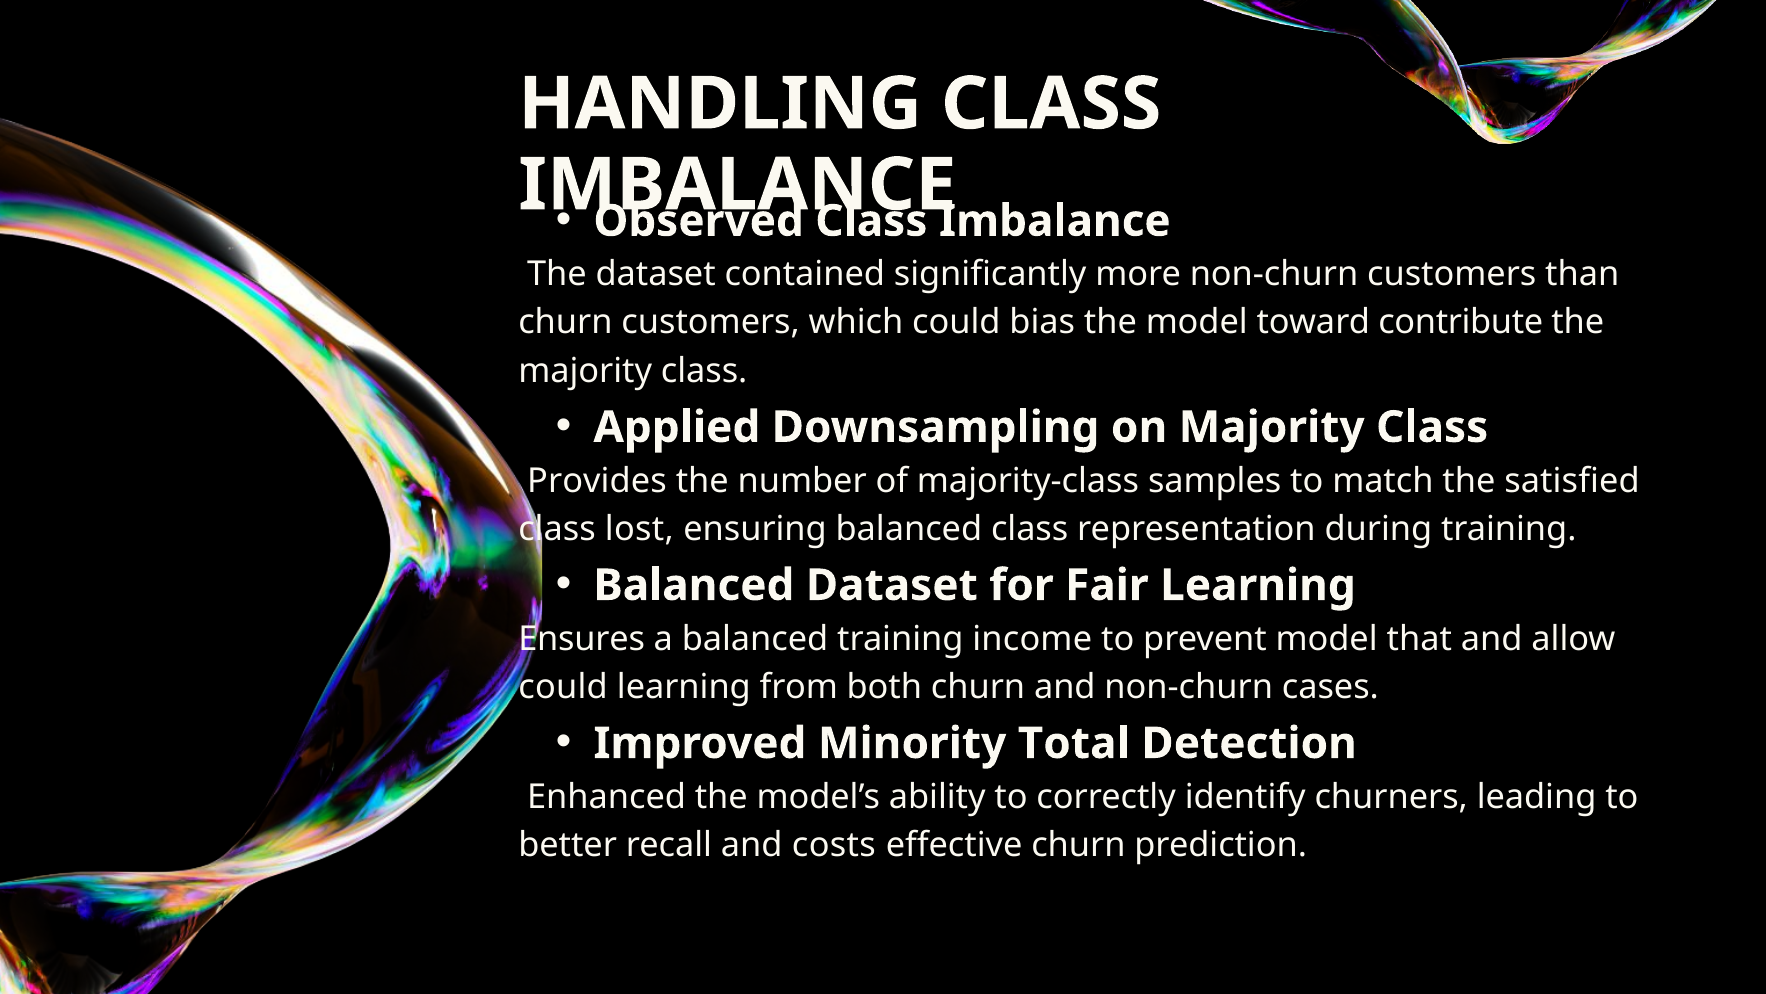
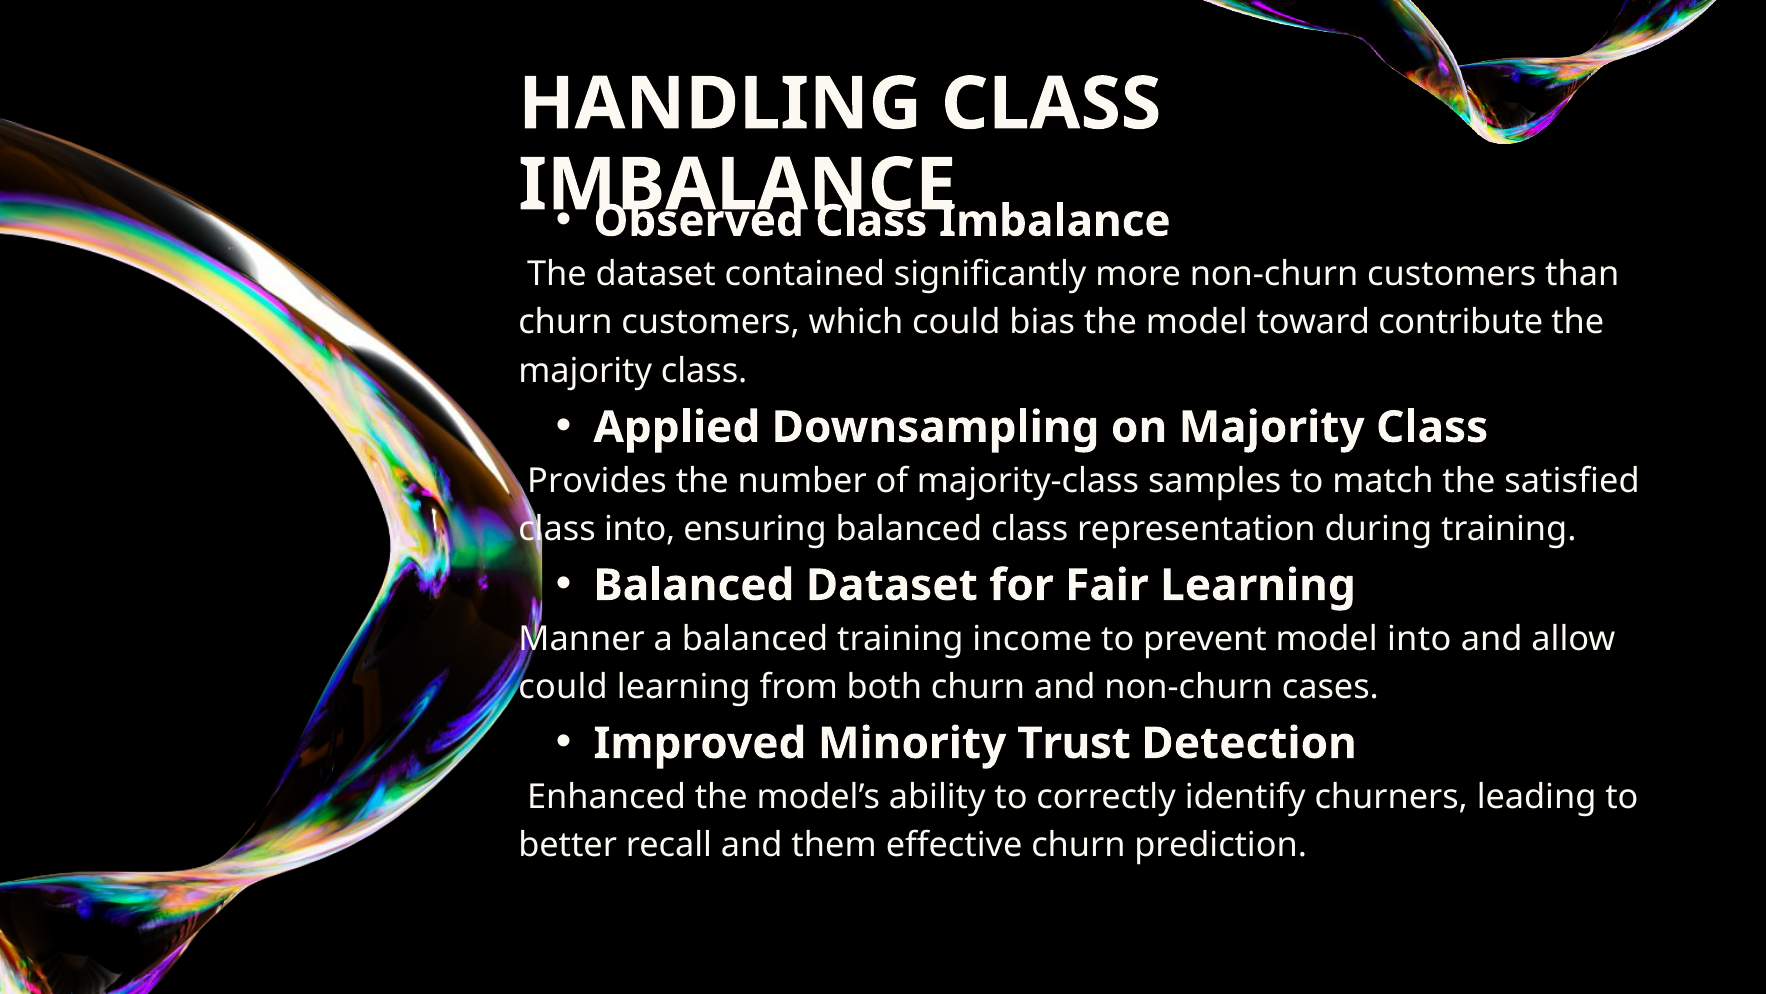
class lost: lost -> into
Ensures: Ensures -> Manner
model that: that -> into
Total: Total -> Trust
costs: costs -> them
